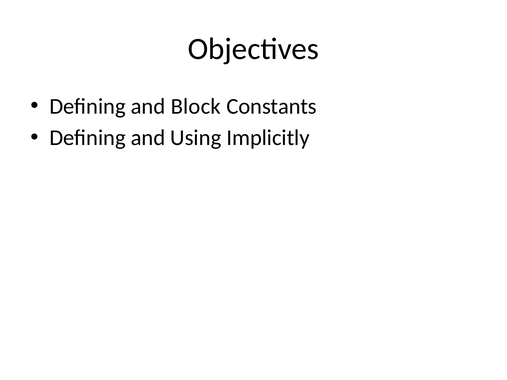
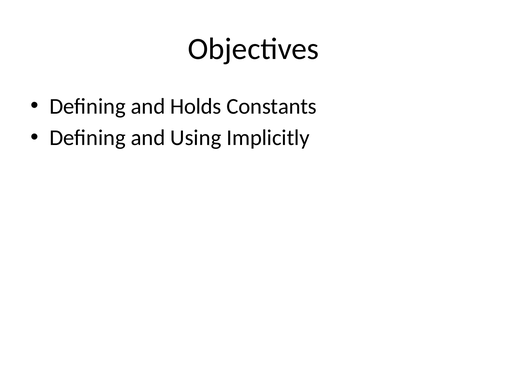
Block: Block -> Holds
